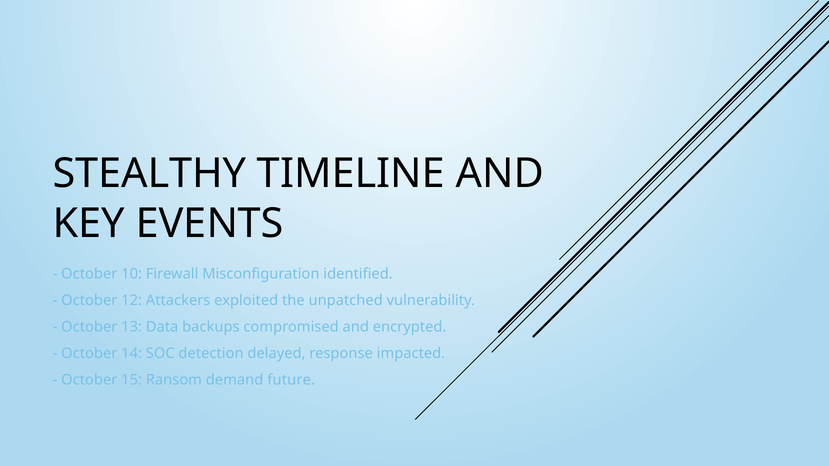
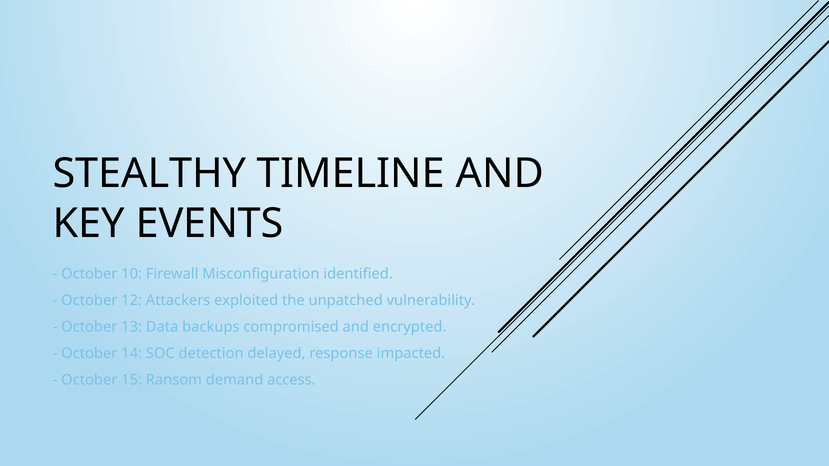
future: future -> access
